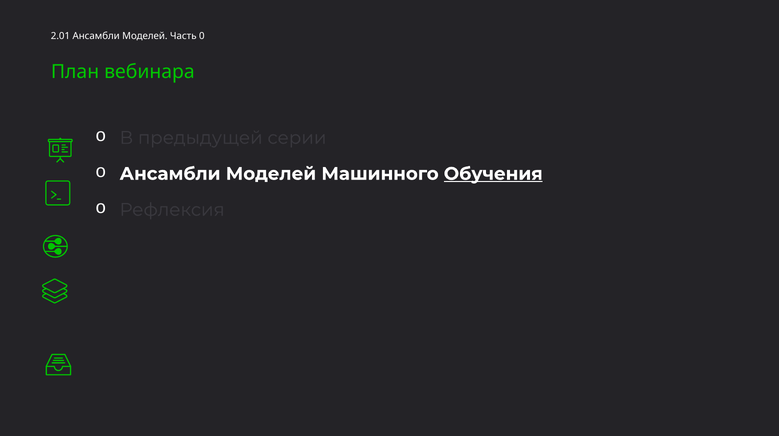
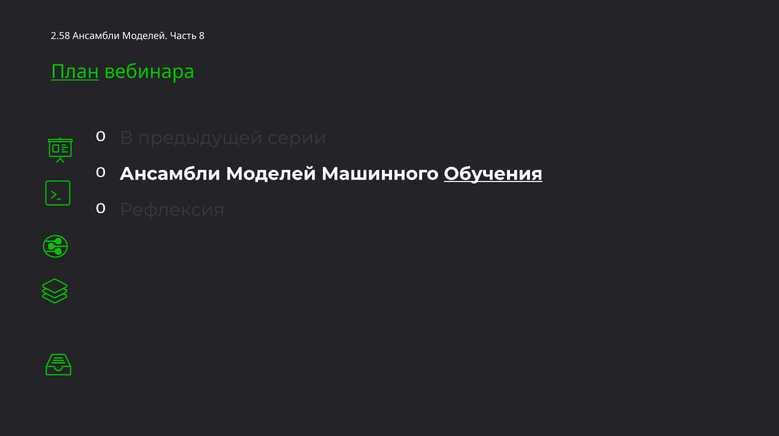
2.01: 2.01 -> 2.58
0: 0 -> 8
План underline: none -> present
